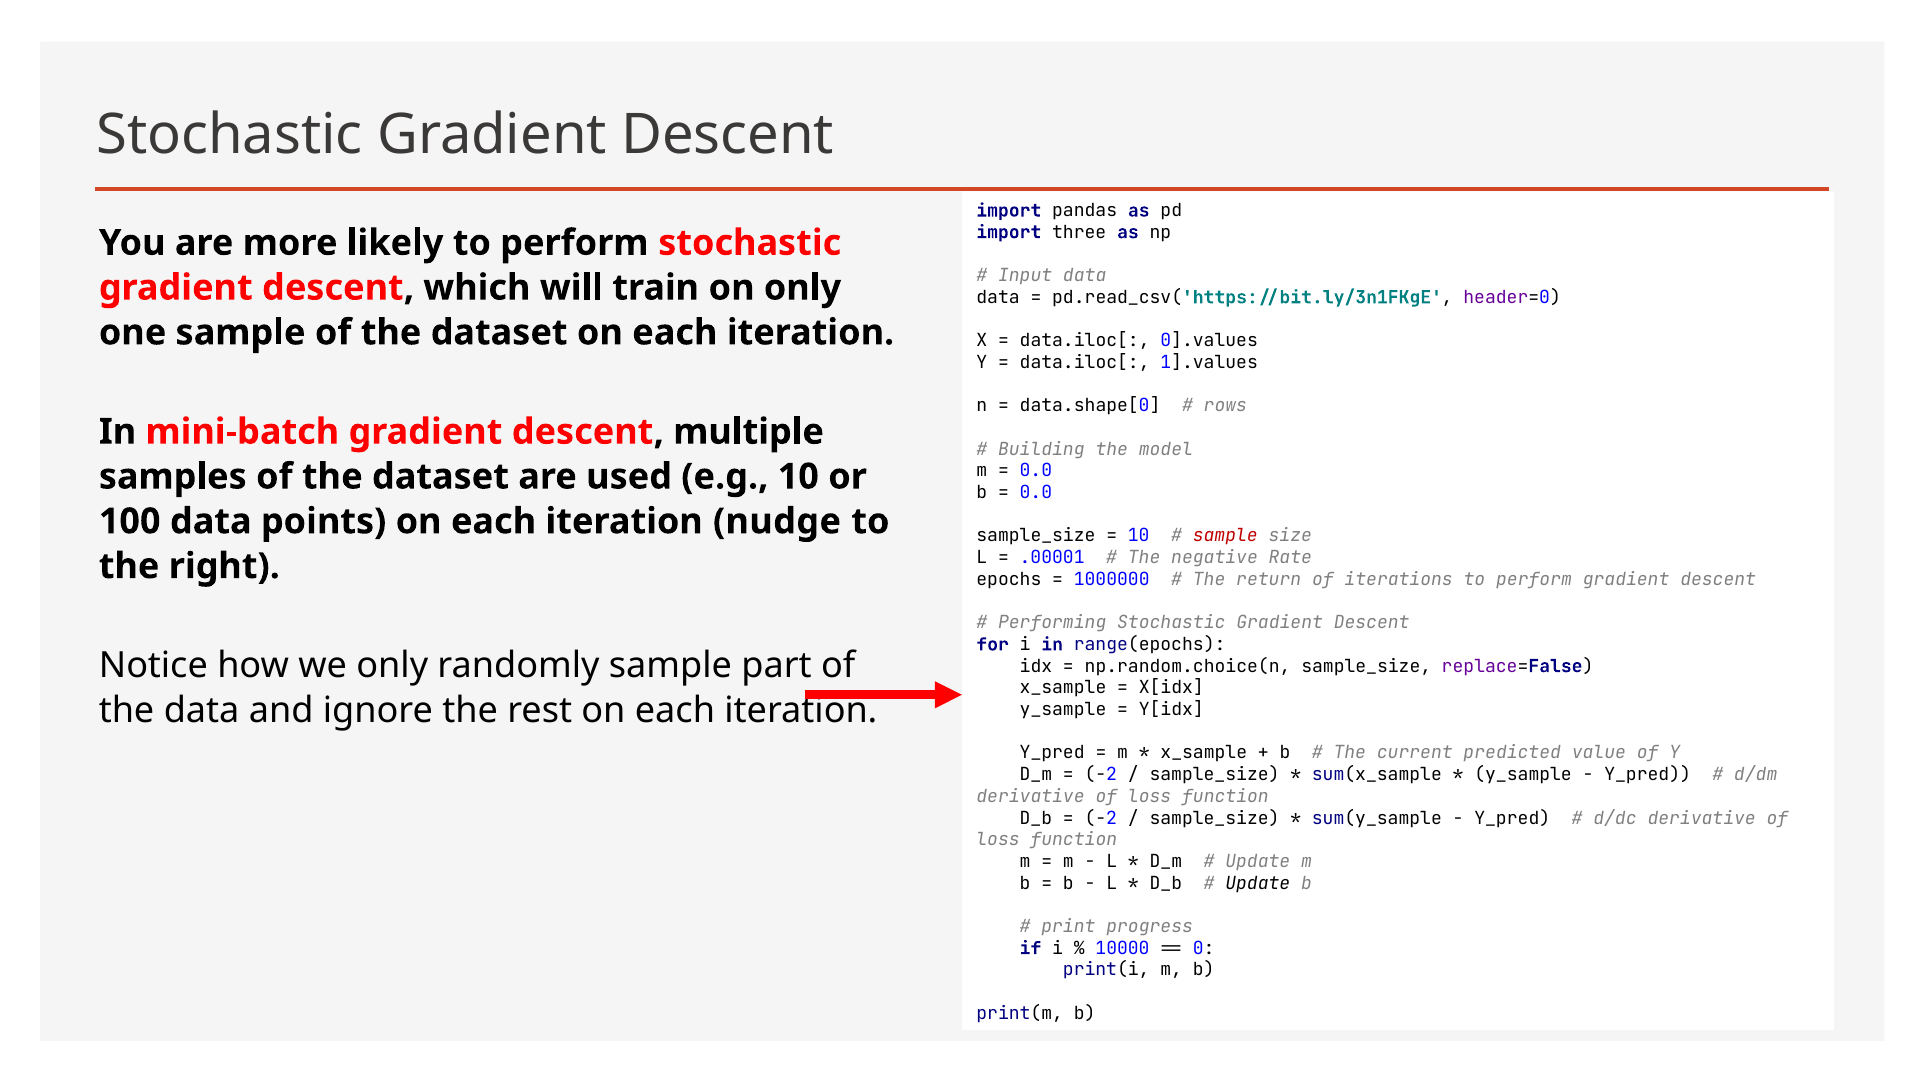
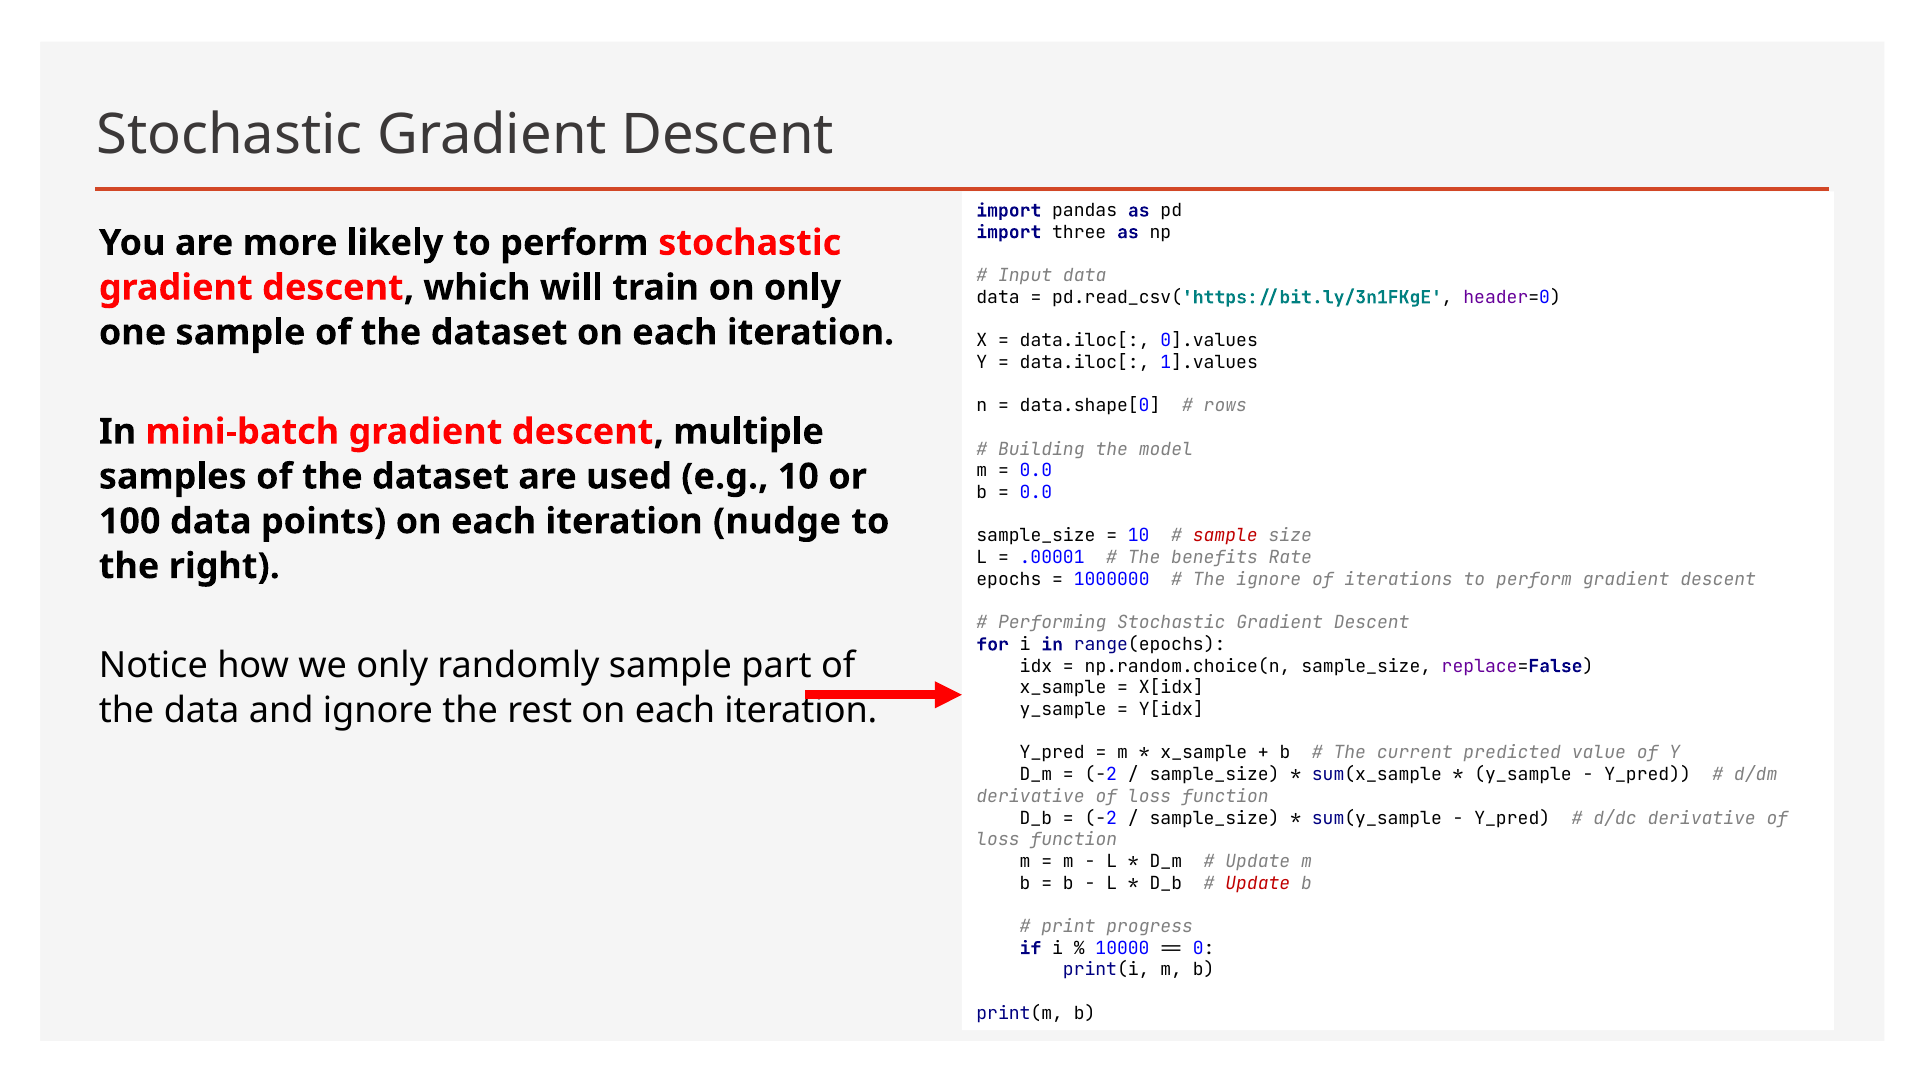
negative: negative -> benefits
The return: return -> ignore
Update at (1258, 883) colour: black -> red
